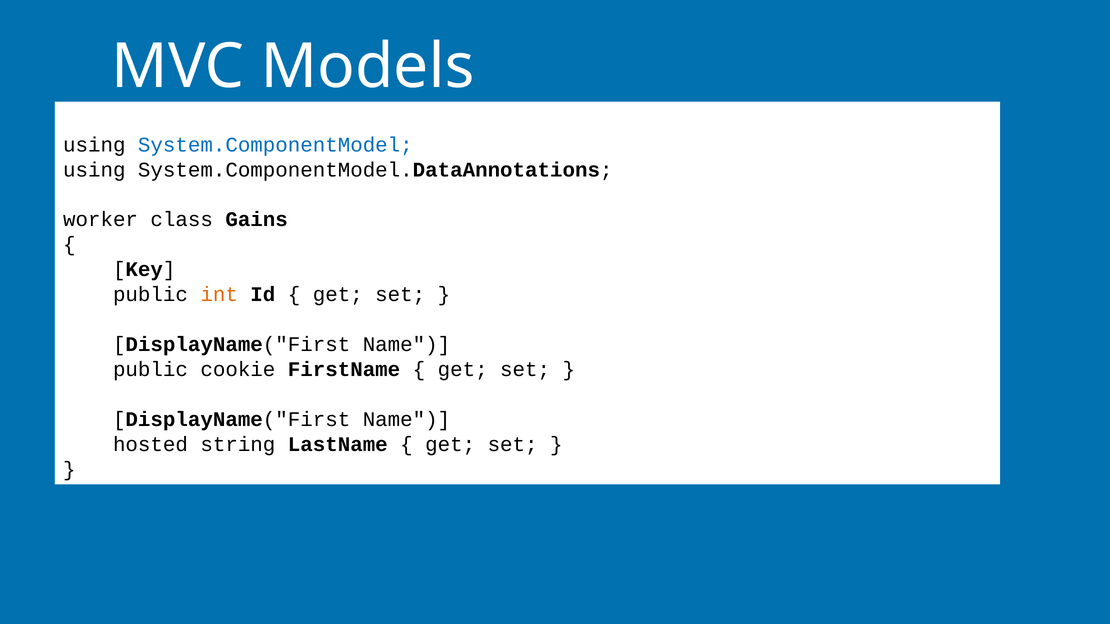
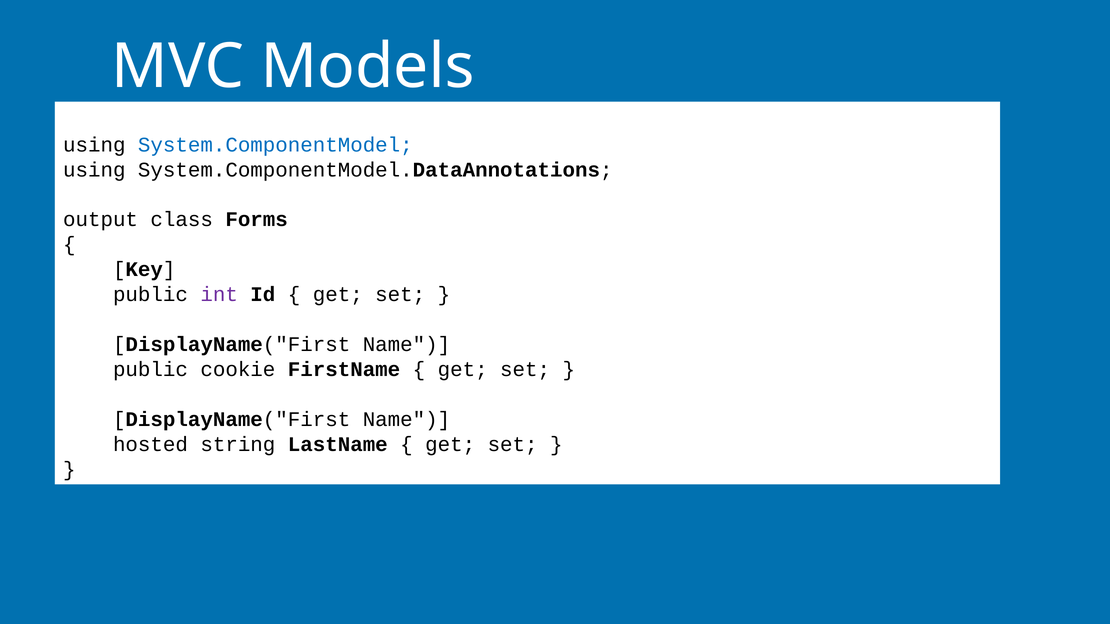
worker: worker -> output
Gains: Gains -> Forms
int colour: orange -> purple
